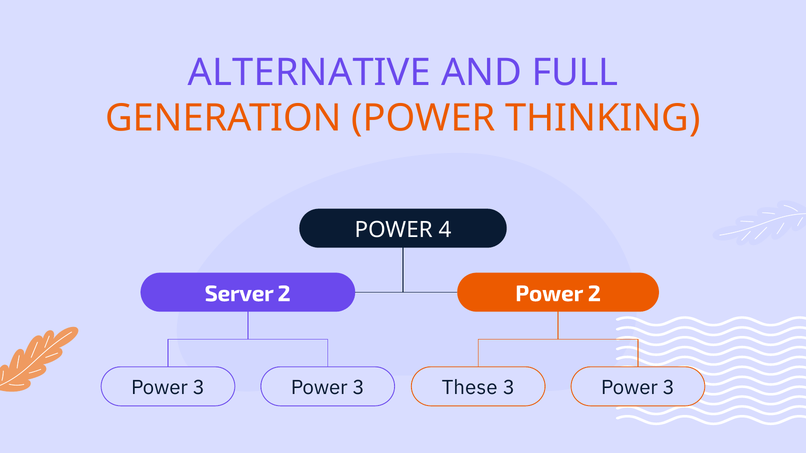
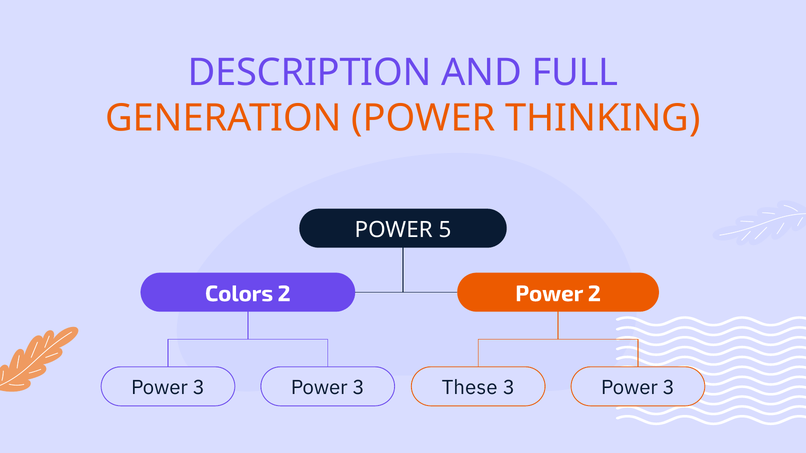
ALTERNATIVE: ALTERNATIVE -> DESCRIPTION
4: 4 -> 5
Server: Server -> Colors
